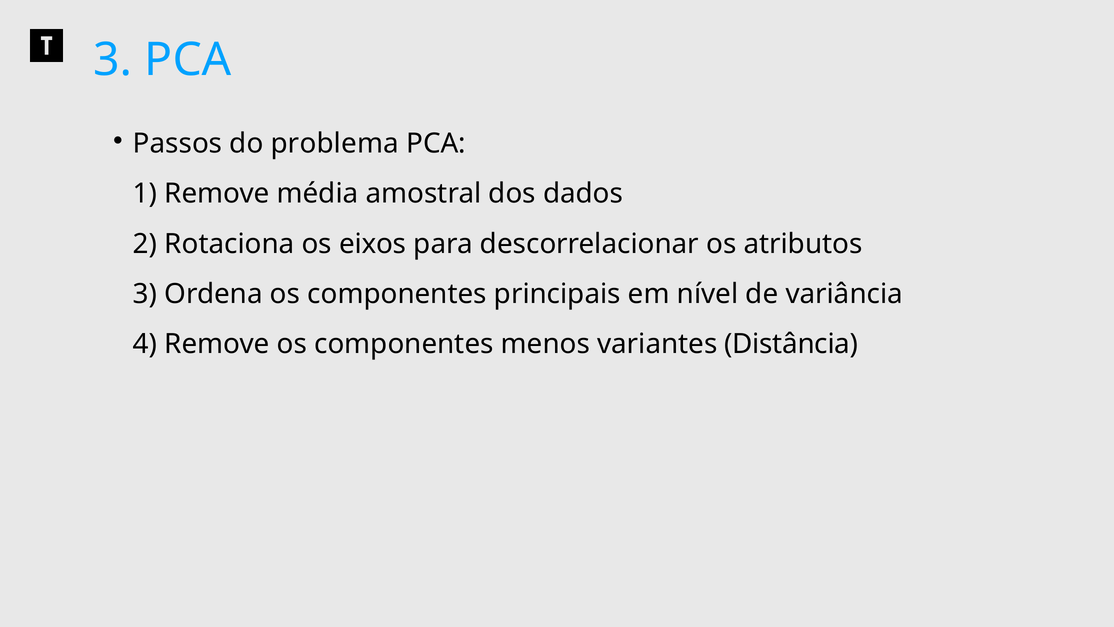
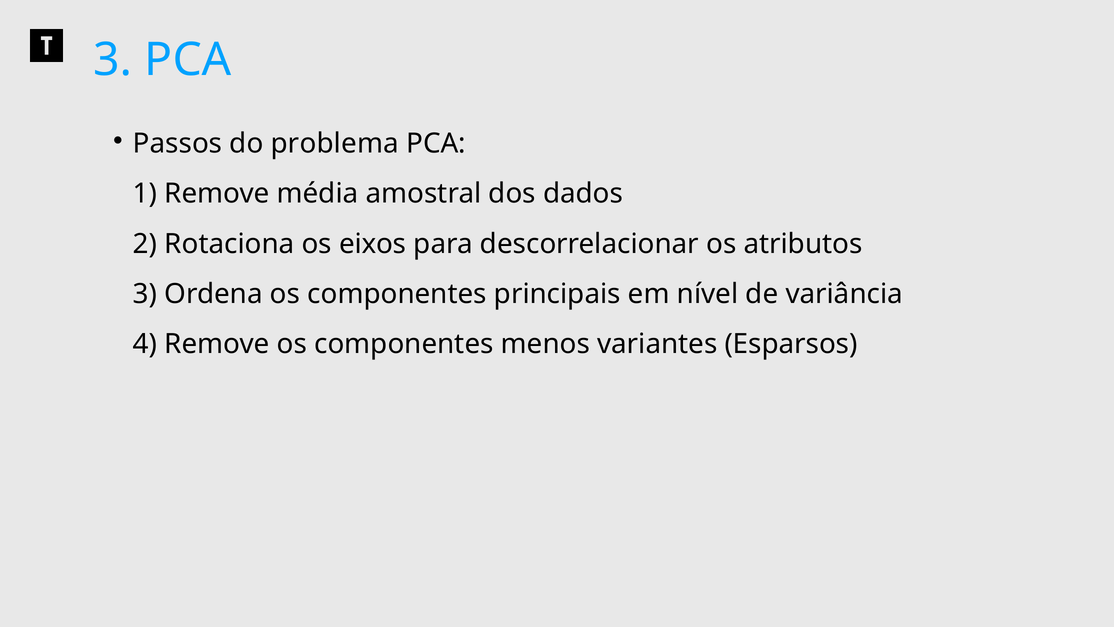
Distância: Distância -> Esparsos
